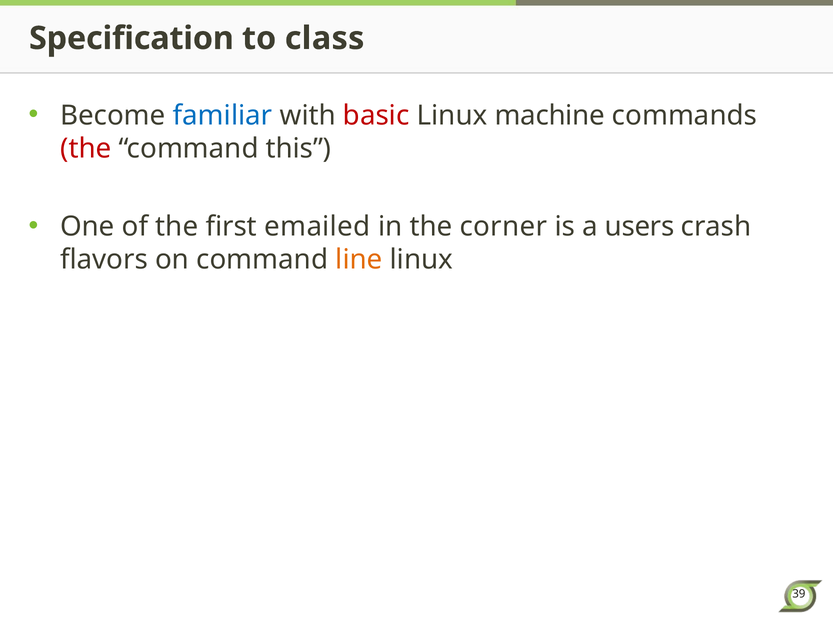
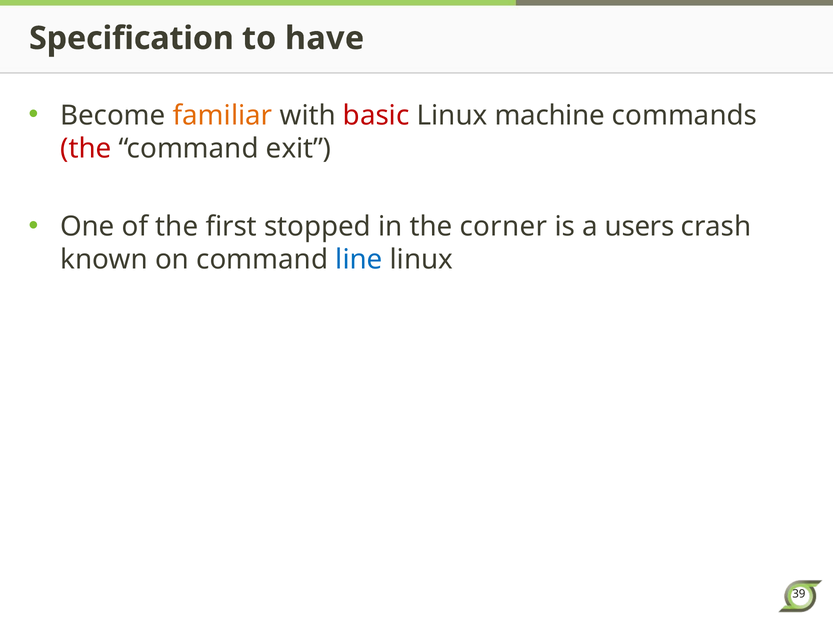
class: class -> have
familiar colour: blue -> orange
this: this -> exit
emailed: emailed -> stopped
flavors: flavors -> known
line colour: orange -> blue
